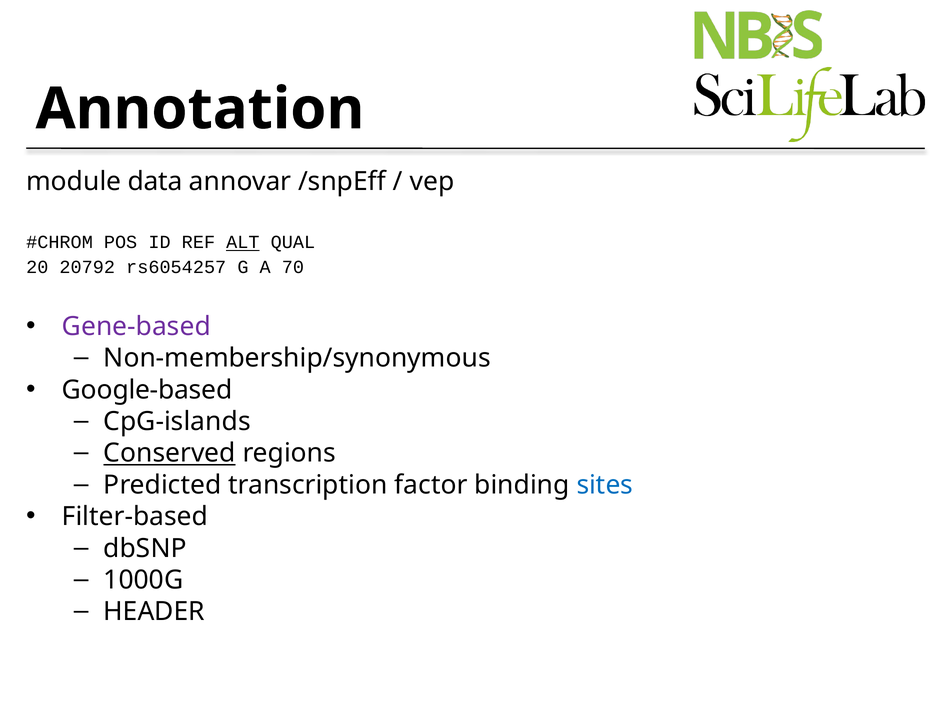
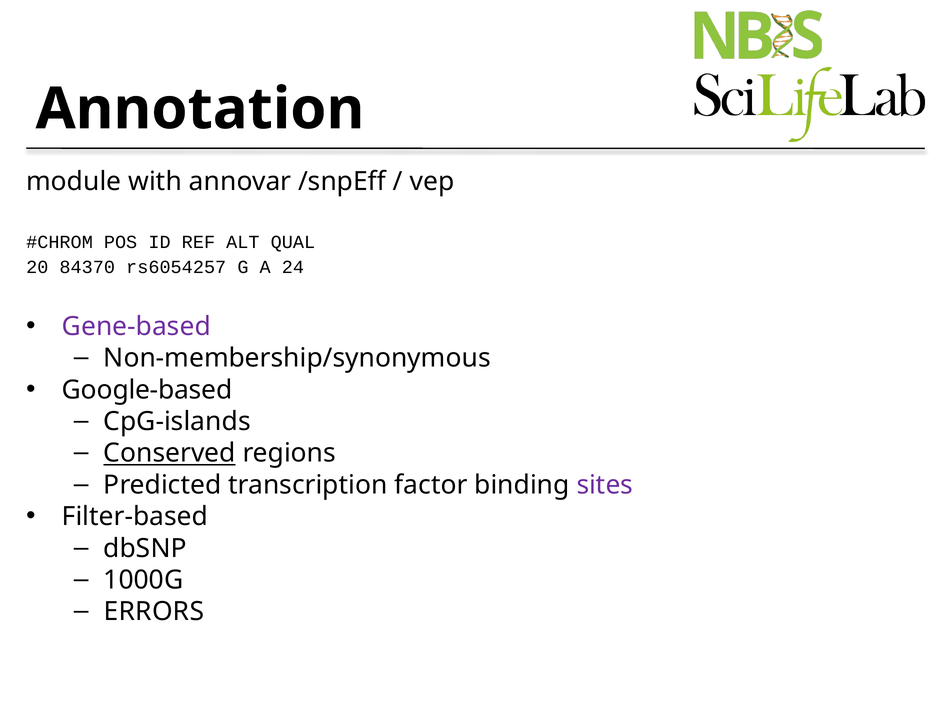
data: data -> with
ALT underline: present -> none
20792: 20792 -> 84370
70: 70 -> 24
sites colour: blue -> purple
HEADER: HEADER -> ERRORS
